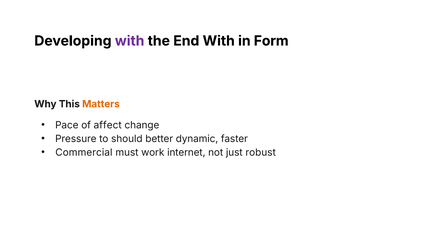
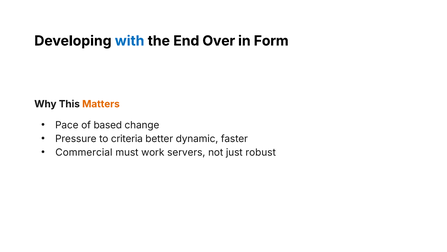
with at (130, 41) colour: purple -> blue
End With: With -> Over
affect: affect -> based
should: should -> criteria
internet: internet -> servers
